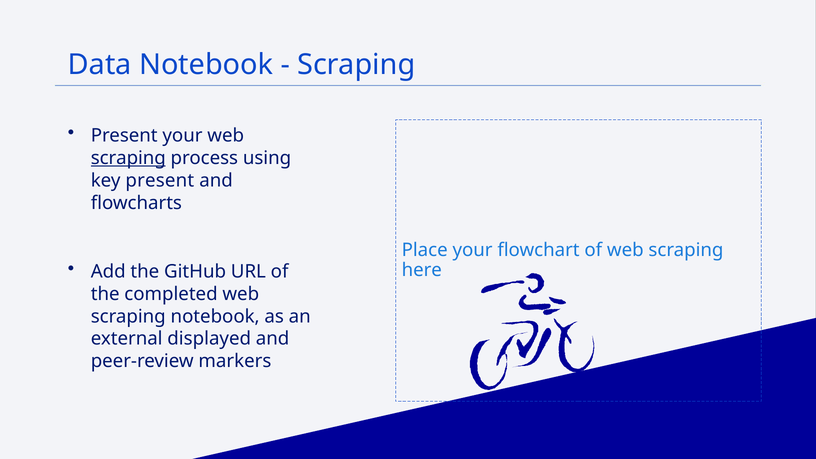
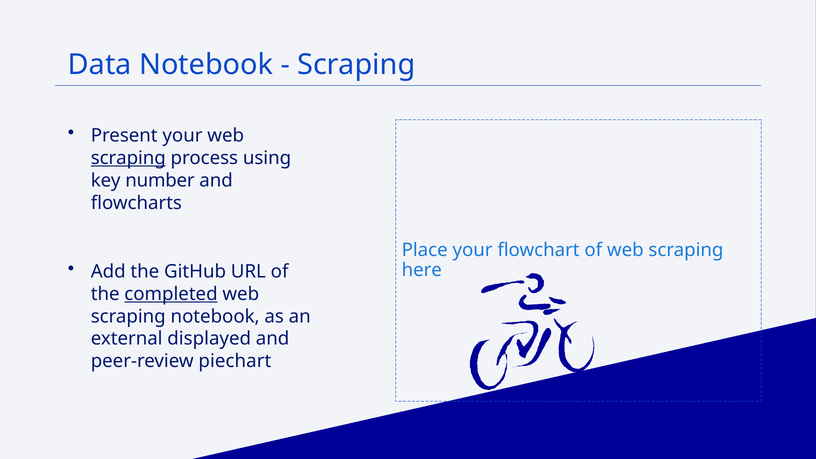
key present: present -> number
completed underline: none -> present
markers: markers -> piechart
